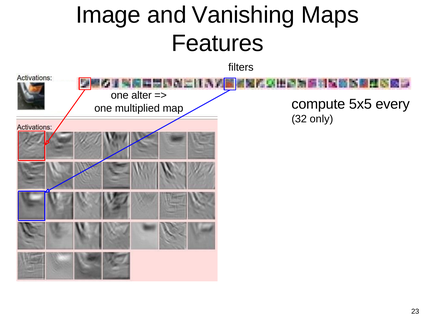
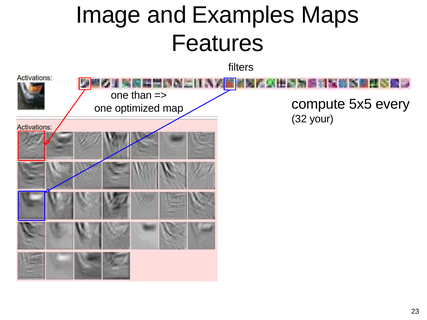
Vanishing: Vanishing -> Examples
alter: alter -> than
multiplied: multiplied -> optimized
only: only -> your
